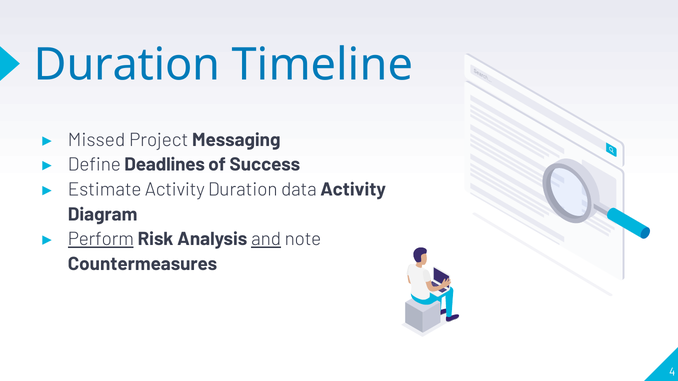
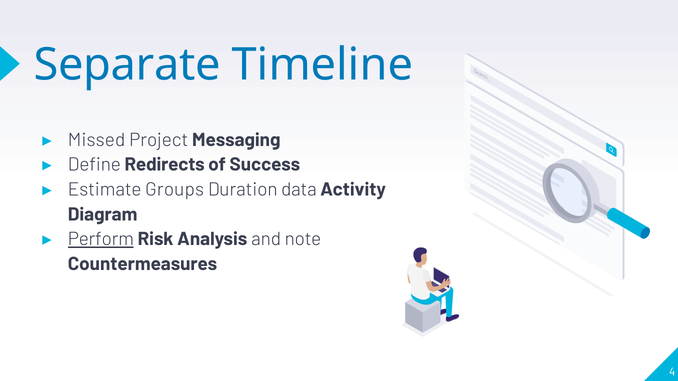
Duration at (127, 65): Duration -> Separate
Deadlines: Deadlines -> Redirects
Estimate Activity: Activity -> Groups
and underline: present -> none
